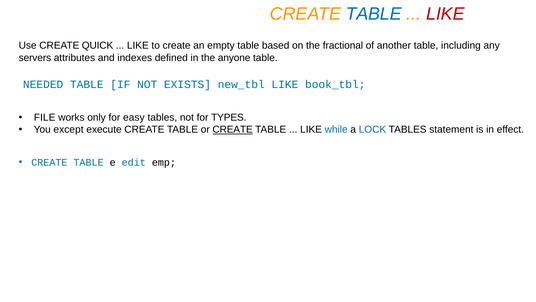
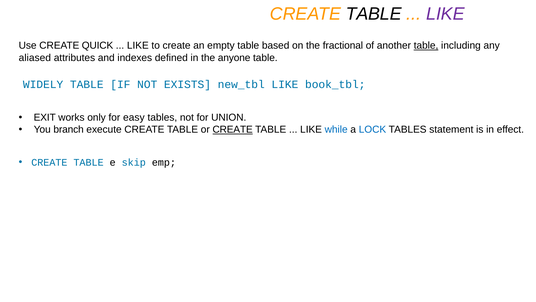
TABLE at (374, 14) colour: blue -> black
LIKE at (445, 14) colour: red -> purple
table at (426, 46) underline: none -> present
servers: servers -> aliased
NEEDED: NEEDED -> WIDELY
FILE: FILE -> EXIT
TYPES: TYPES -> UNION
except: except -> branch
edit: edit -> skip
